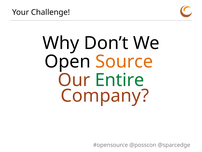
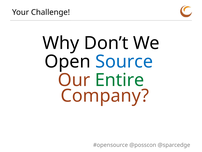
Source colour: orange -> blue
